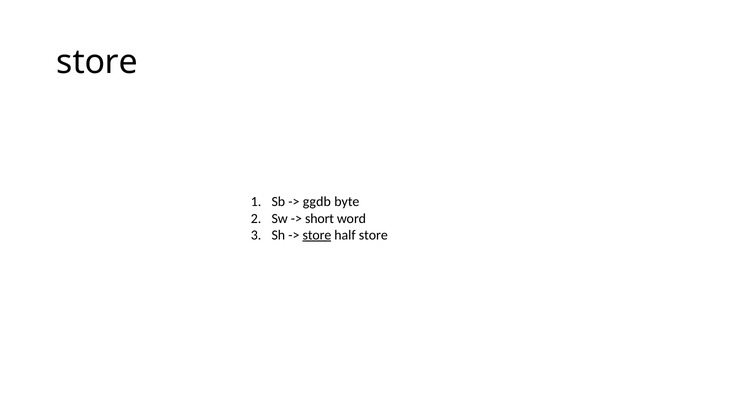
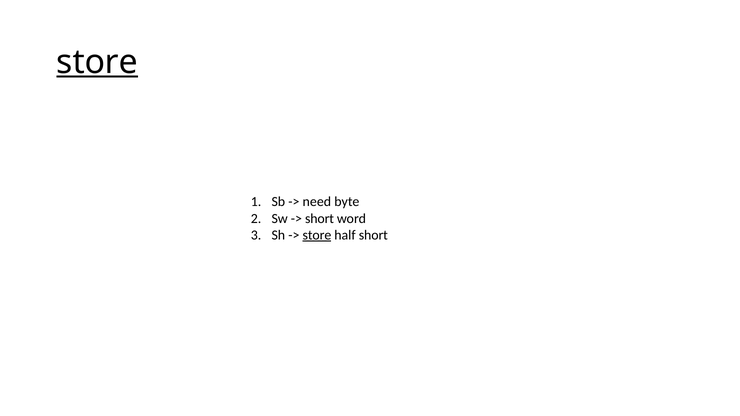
store at (97, 62) underline: none -> present
ggdb: ggdb -> need
half store: store -> short
